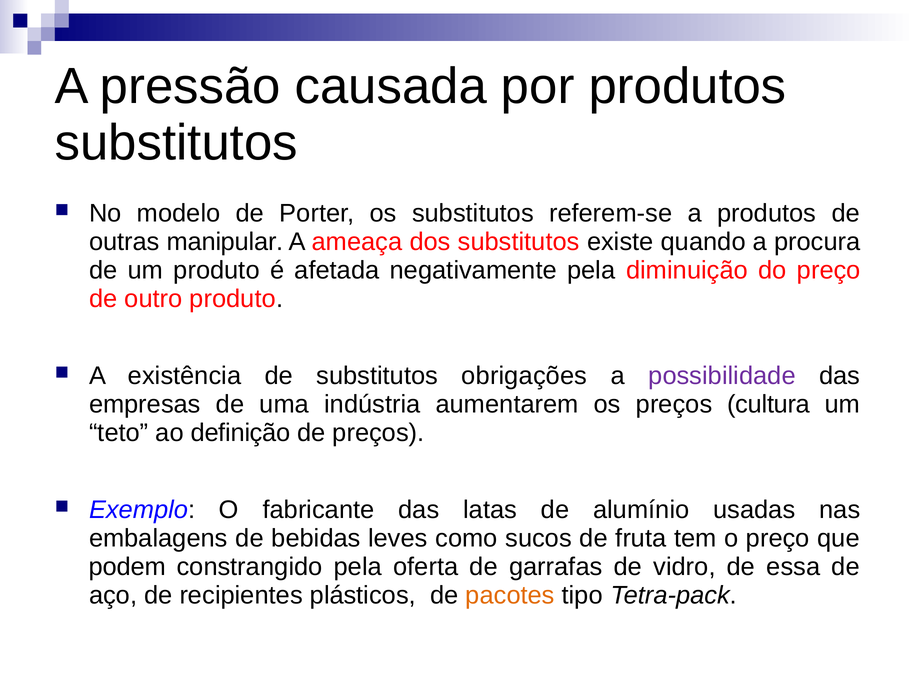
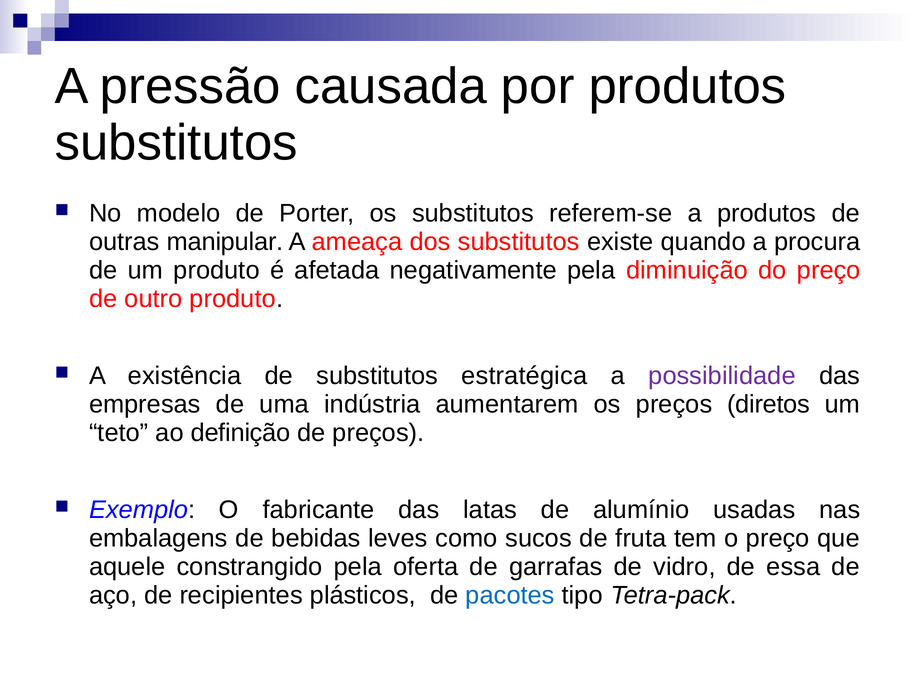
obrigações: obrigações -> estratégica
cultura: cultura -> diretos
podem: podem -> aquele
pacotes colour: orange -> blue
